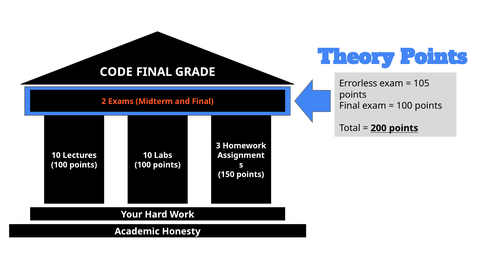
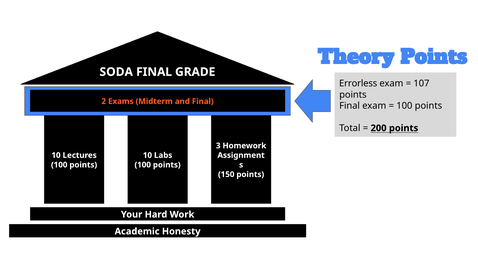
CODE: CODE -> SODA
105: 105 -> 107
